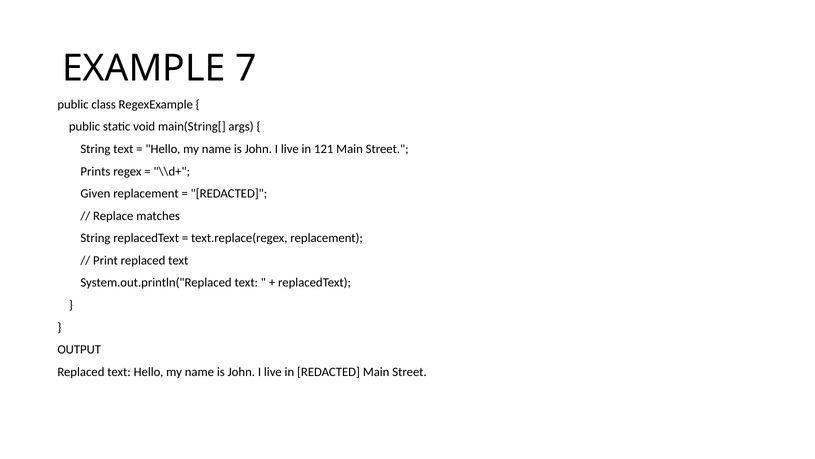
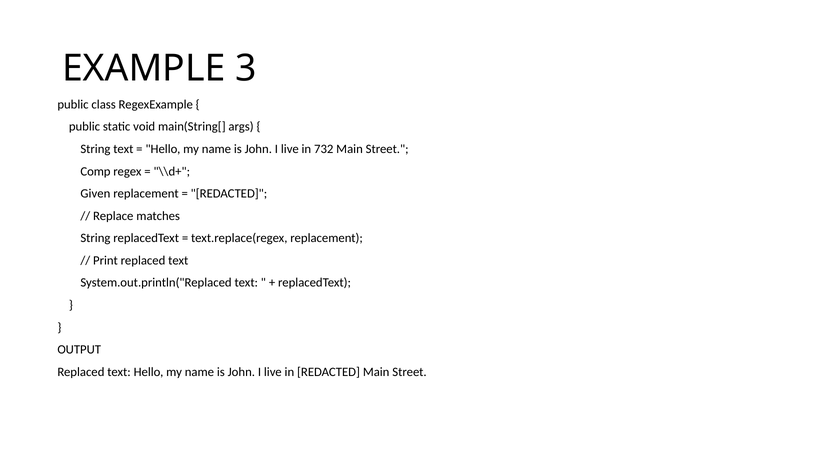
7: 7 -> 3
121: 121 -> 732
Prints: Prints -> Comp
